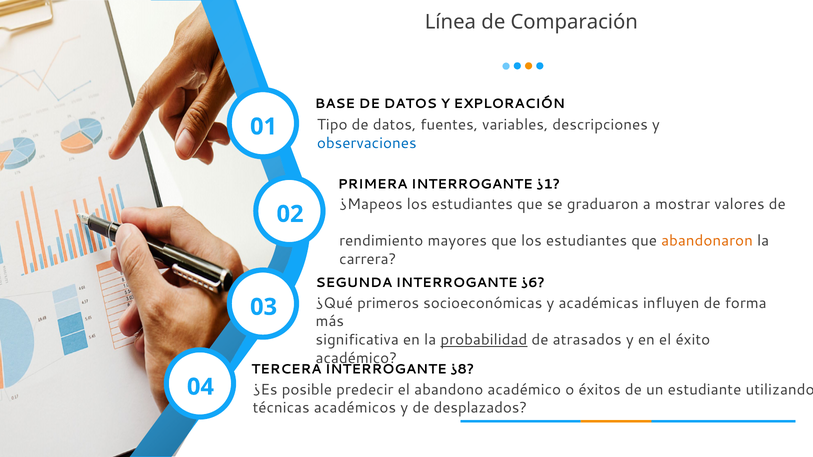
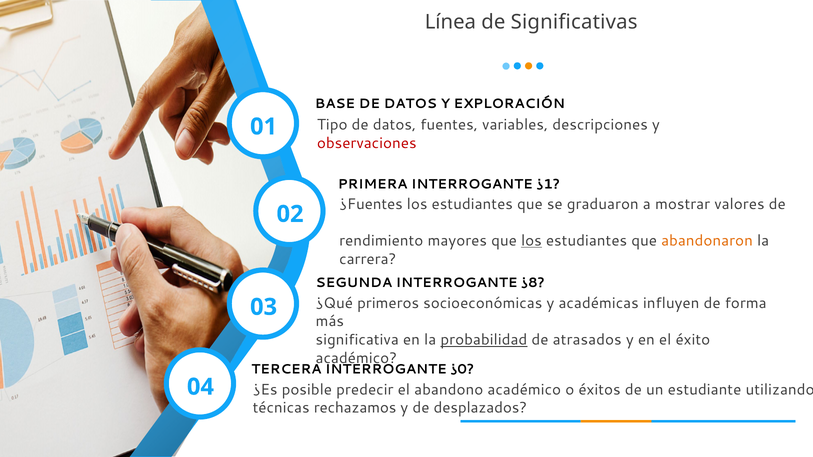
Comparación: Comparación -> Significativas
observaciones colour: blue -> red
¿Mapeos: ¿Mapeos -> ¿Fuentes
los at (531, 241) underline: none -> present
¿6: ¿6 -> ¿8
¿8: ¿8 -> ¿0
académicos: académicos -> rechazamos
